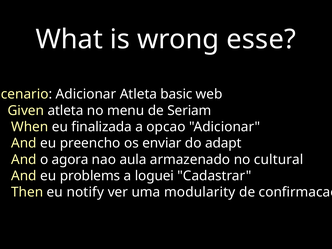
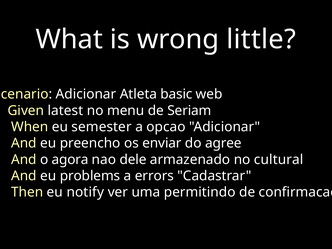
esse: esse -> little
Given atleta: atleta -> latest
finalizada: finalizada -> semester
adapt: adapt -> agree
aula: aula -> dele
loguei: loguei -> errors
modularity: modularity -> permitindo
